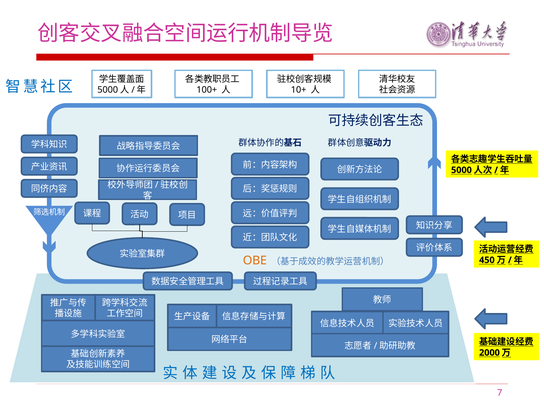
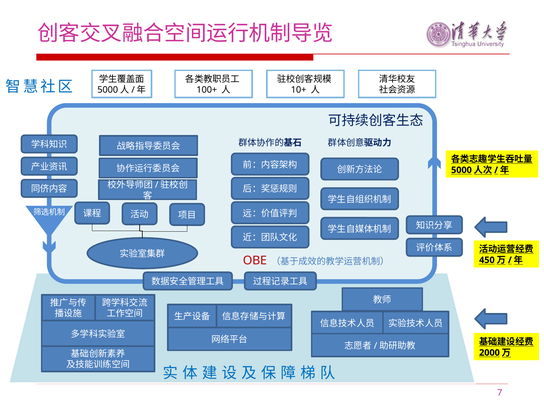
OBE colour: orange -> red
